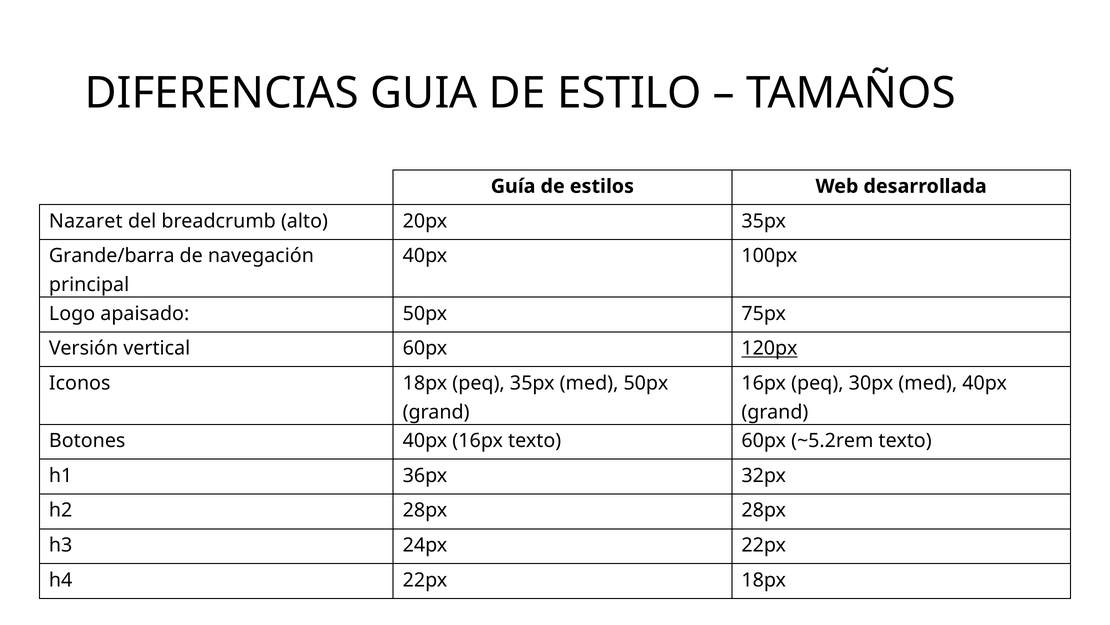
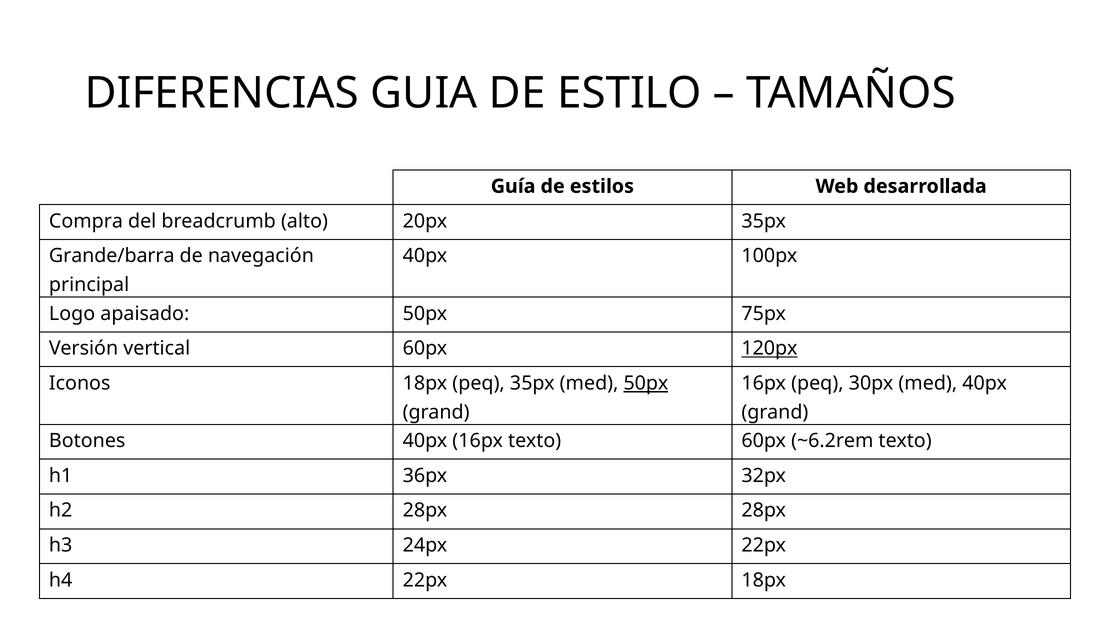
Nazaret: Nazaret -> Compra
50px at (646, 383) underline: none -> present
~5.2rem: ~5.2rem -> ~6.2rem
